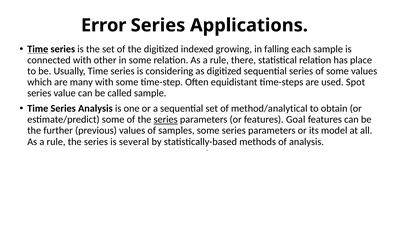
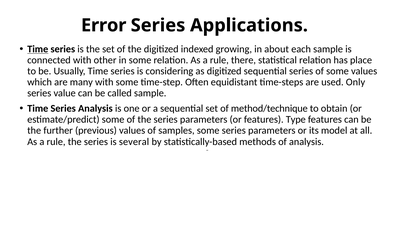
falling: falling -> about
Spot: Spot -> Only
method/analytical: method/analytical -> method/technique
series at (166, 119) underline: present -> none
Goal: Goal -> Type
